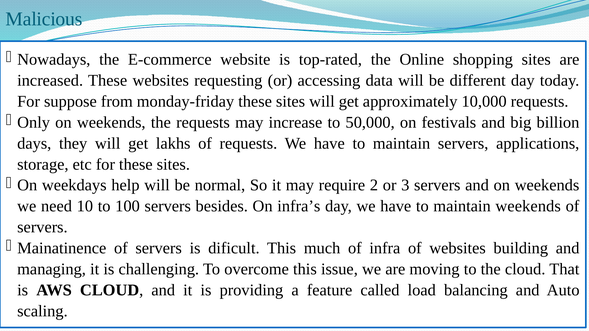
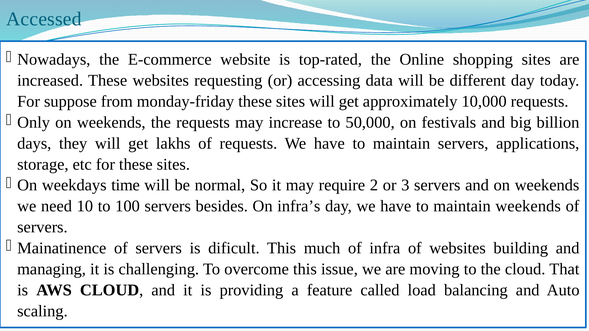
Malicious: Malicious -> Accessed
help: help -> time
